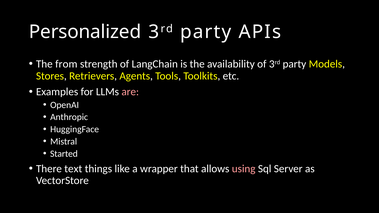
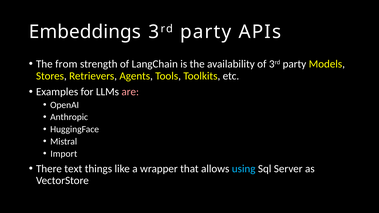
Personalized: Personalized -> Embeddings
Started: Started -> Import
using colour: pink -> light blue
